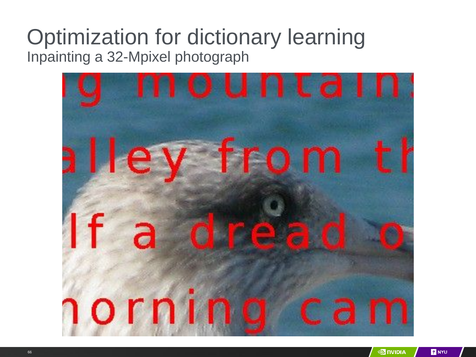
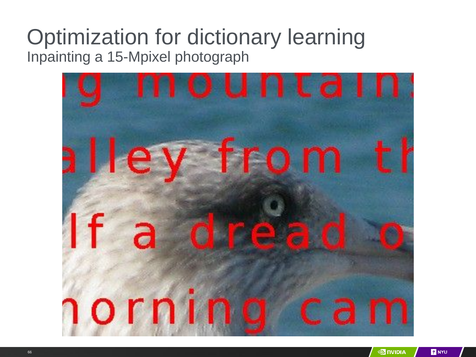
32-Mpixel: 32-Mpixel -> 15-Mpixel
